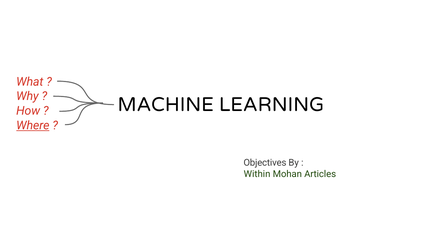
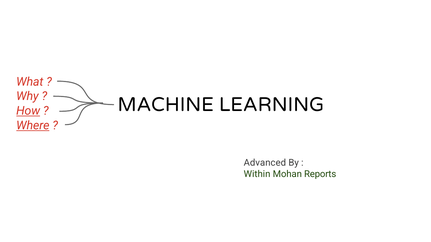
How underline: none -> present
Objectives: Objectives -> Advanced
Articles: Articles -> Reports
